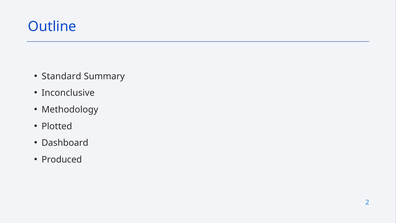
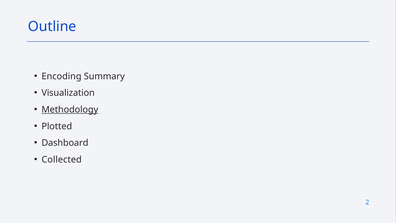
Standard: Standard -> Encoding
Inconclusive: Inconclusive -> Visualization
Methodology underline: none -> present
Produced: Produced -> Collected
